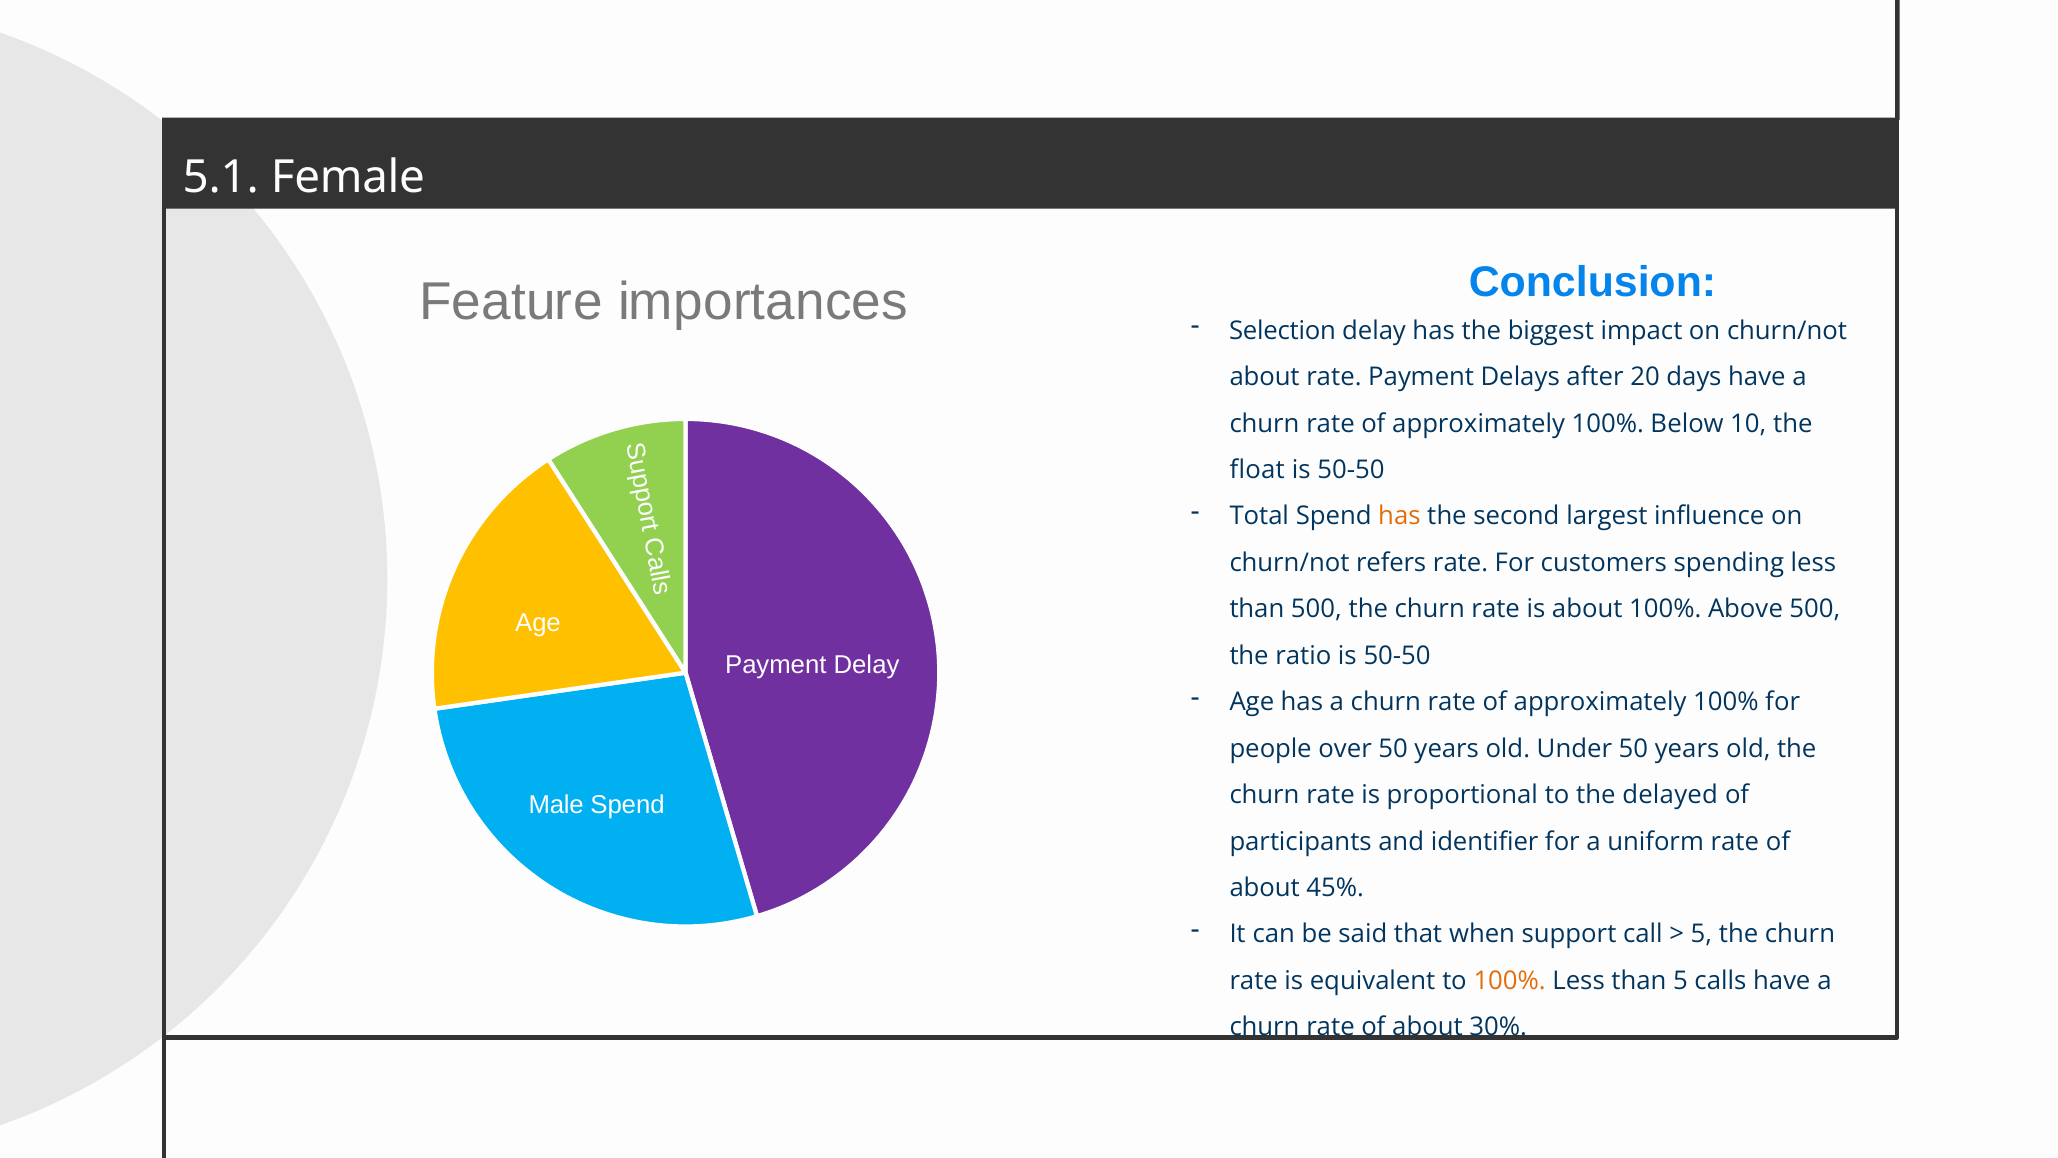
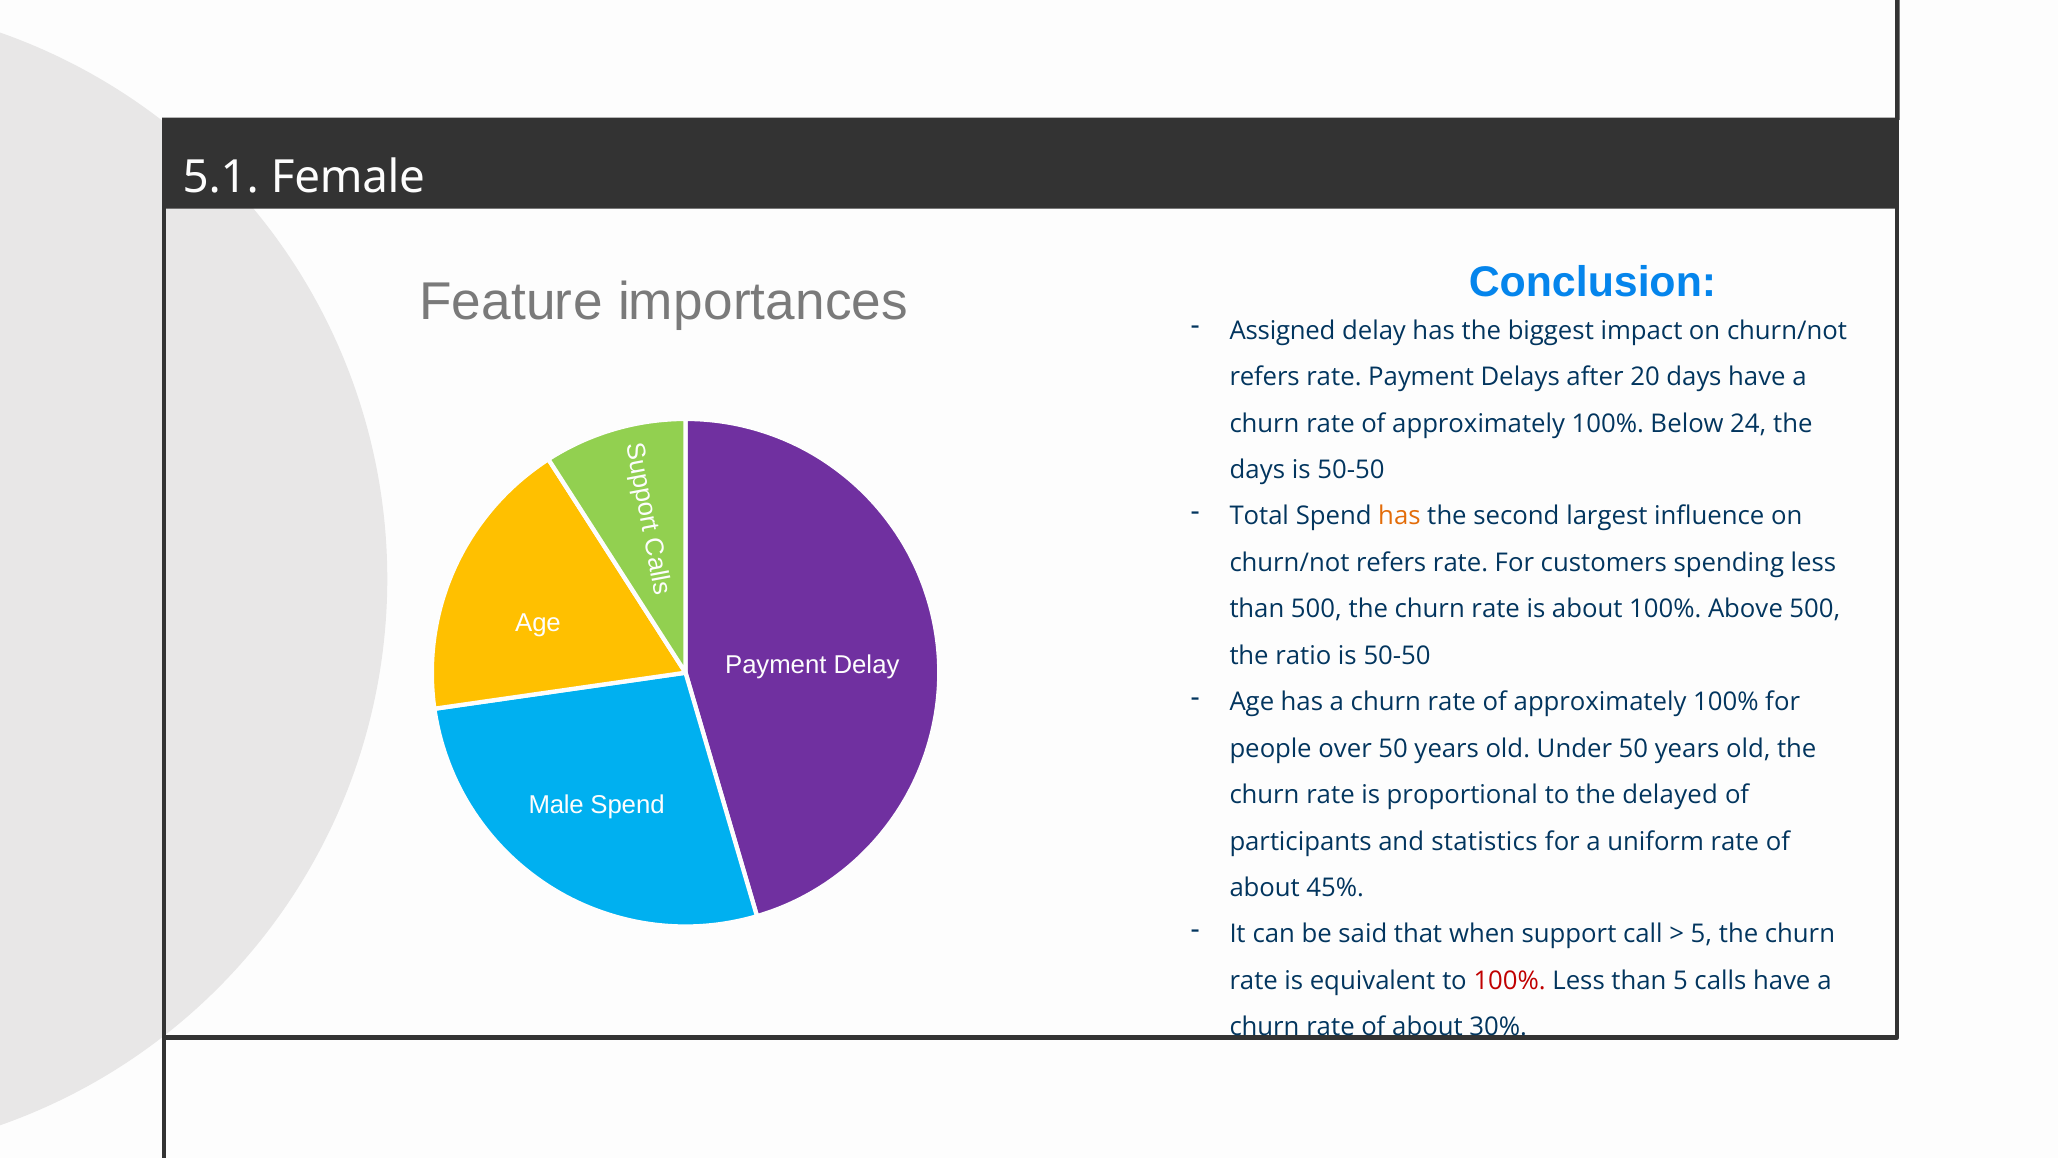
Selection: Selection -> Assigned
about at (1265, 377): about -> refers
10: 10 -> 24
float at (1257, 470): float -> days
identifier: identifier -> statistics
100% at (1510, 981) colour: orange -> red
